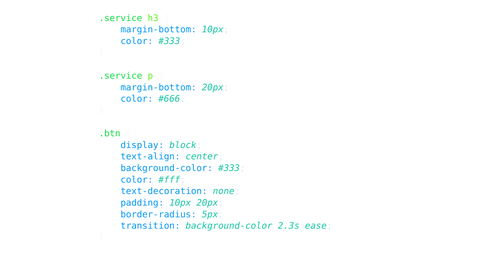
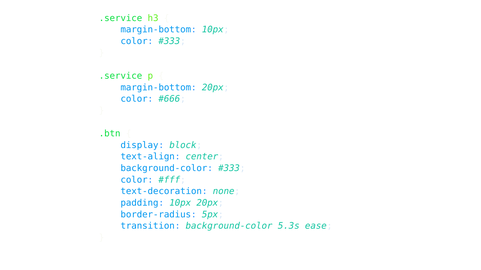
2.3s: 2.3s -> 5.3s
